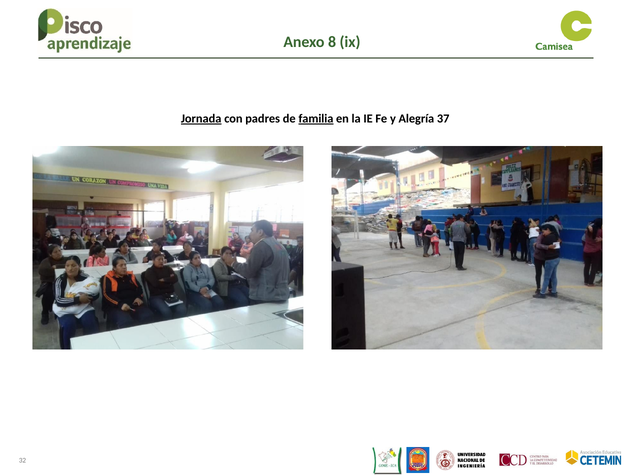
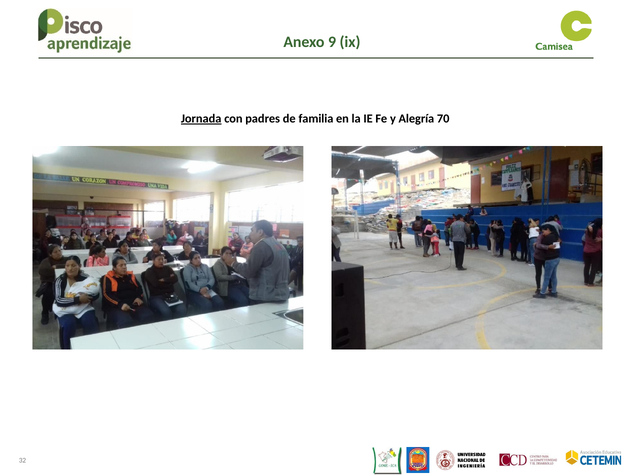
8: 8 -> 9
familia underline: present -> none
37: 37 -> 70
